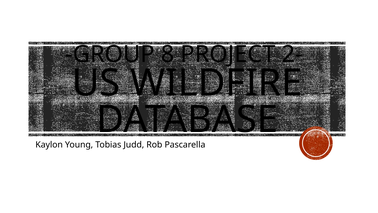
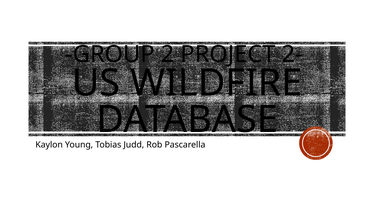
8: 8 -> 2
